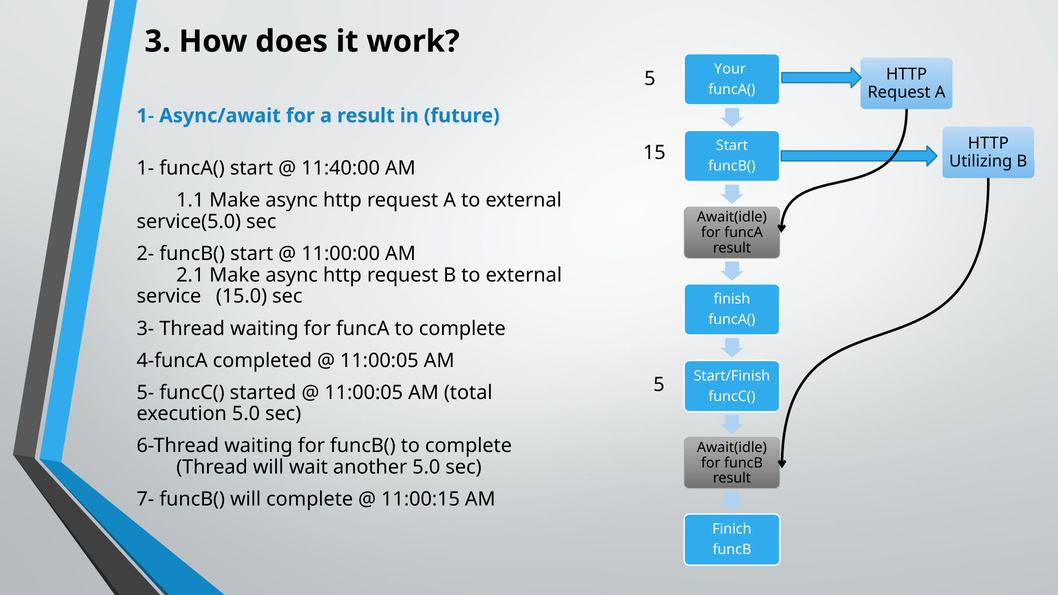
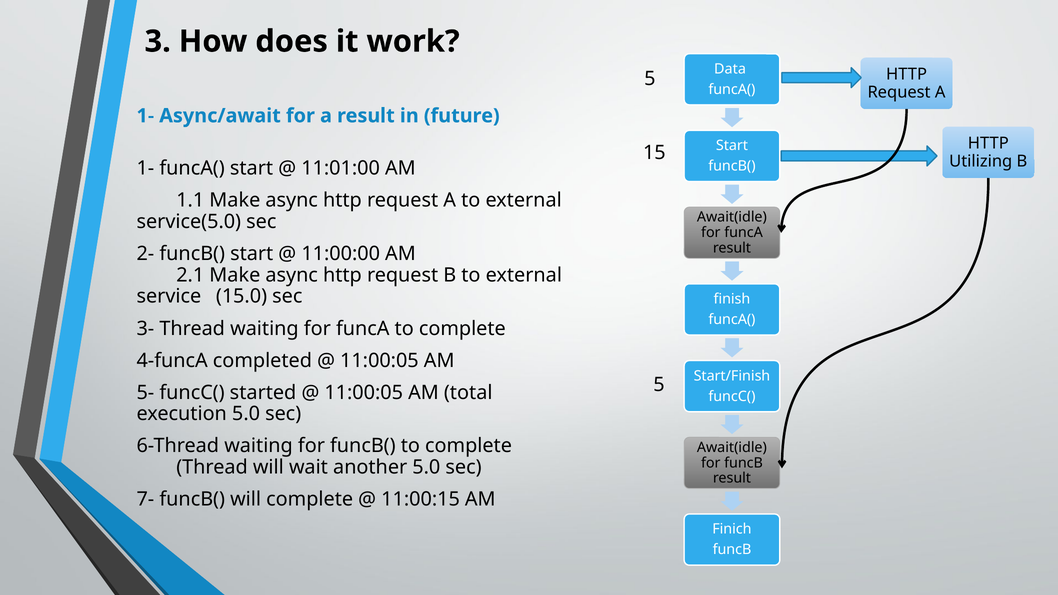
Your: Your -> Data
11:40:00: 11:40:00 -> 11:01:00
